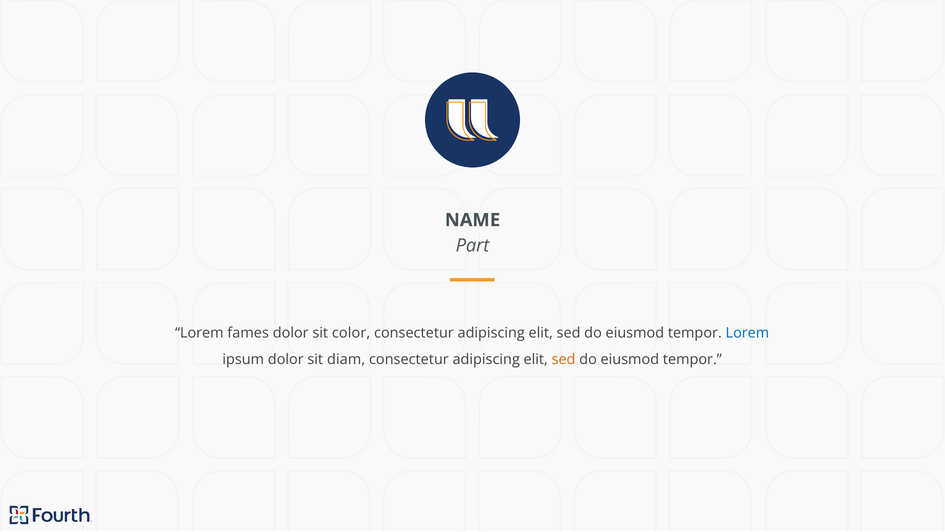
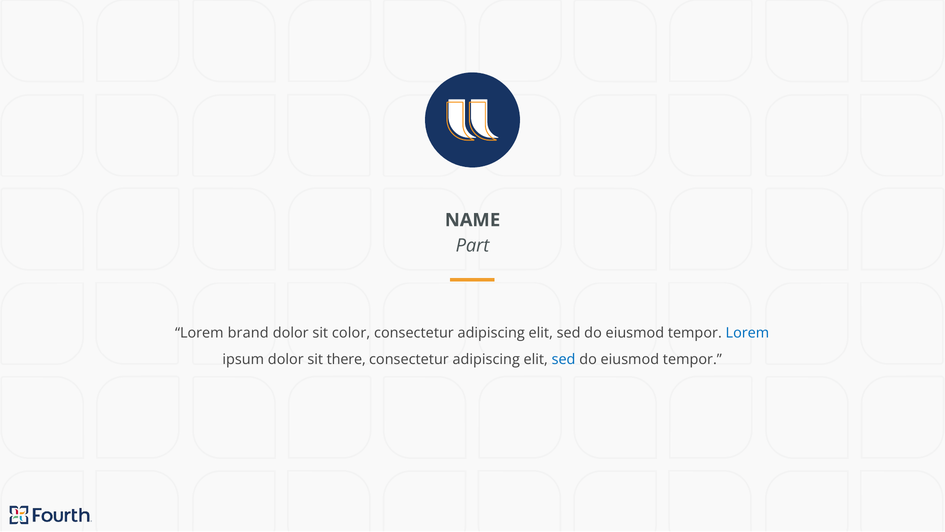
fames: fames -> brand
diam: diam -> there
sed at (564, 359) colour: orange -> blue
